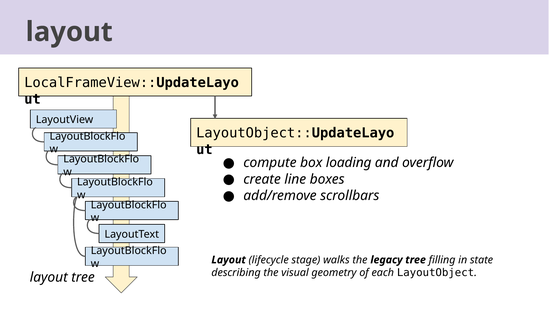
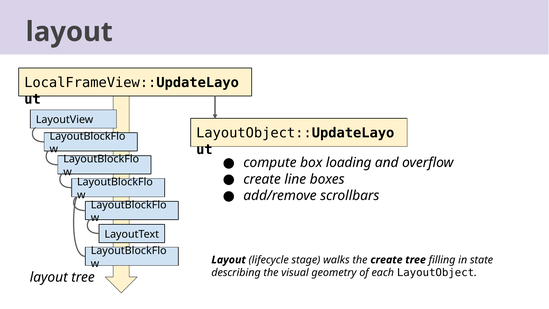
the legacy: legacy -> create
